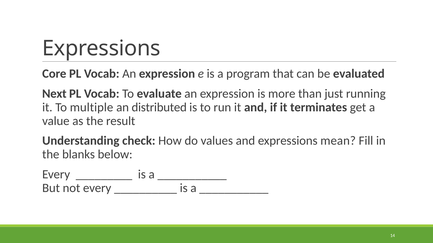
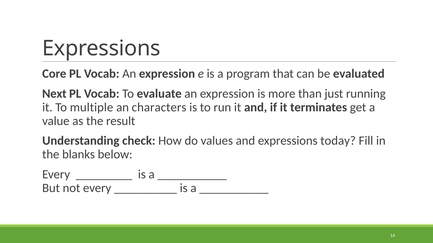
distributed: distributed -> characters
mean: mean -> today
